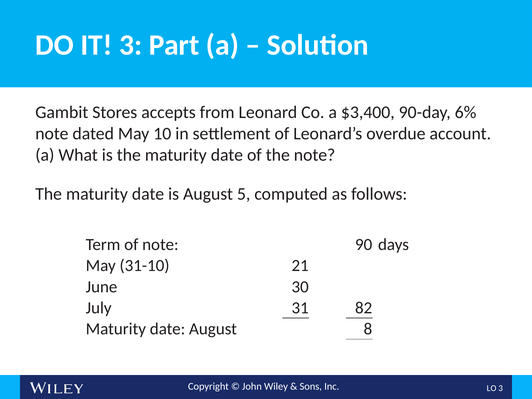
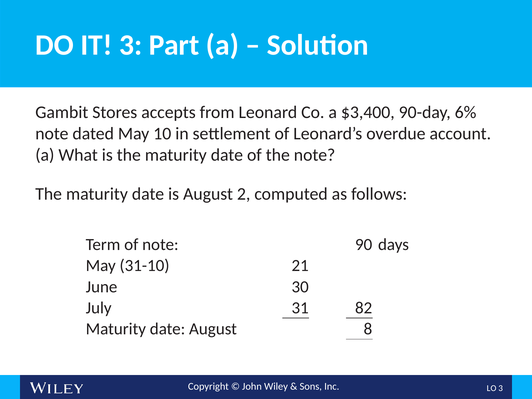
5: 5 -> 2
